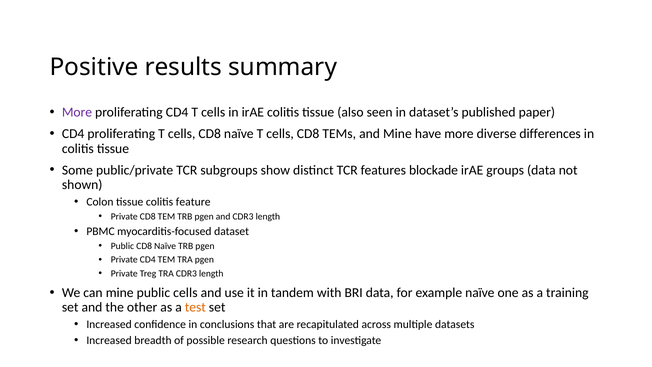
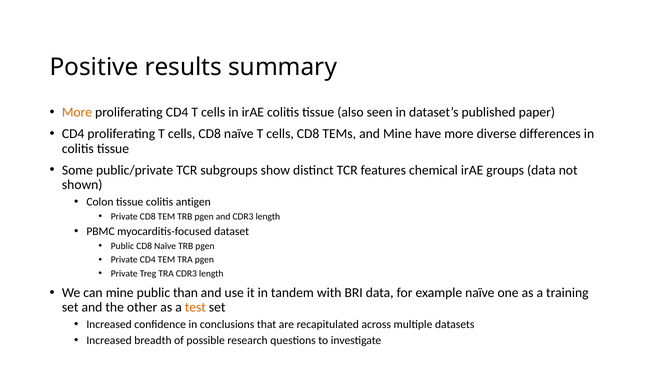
More at (77, 112) colour: purple -> orange
blockade: blockade -> chemical
feature: feature -> antigen
public cells: cells -> than
